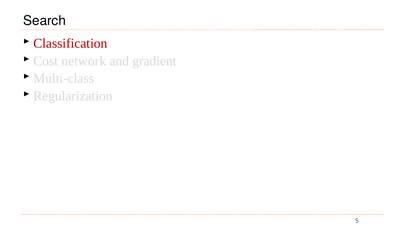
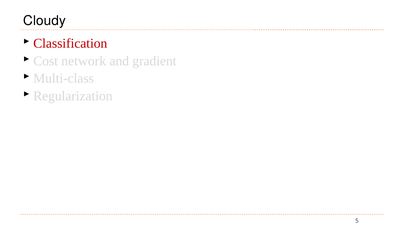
Search: Search -> Cloudy
